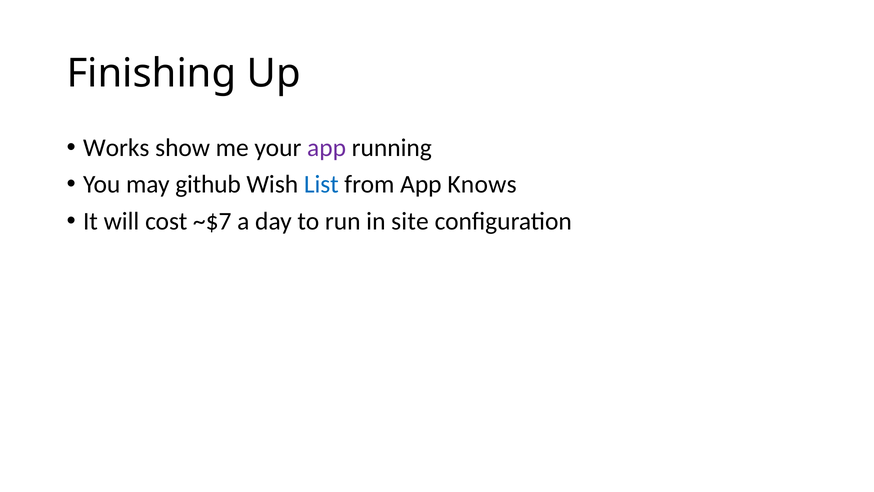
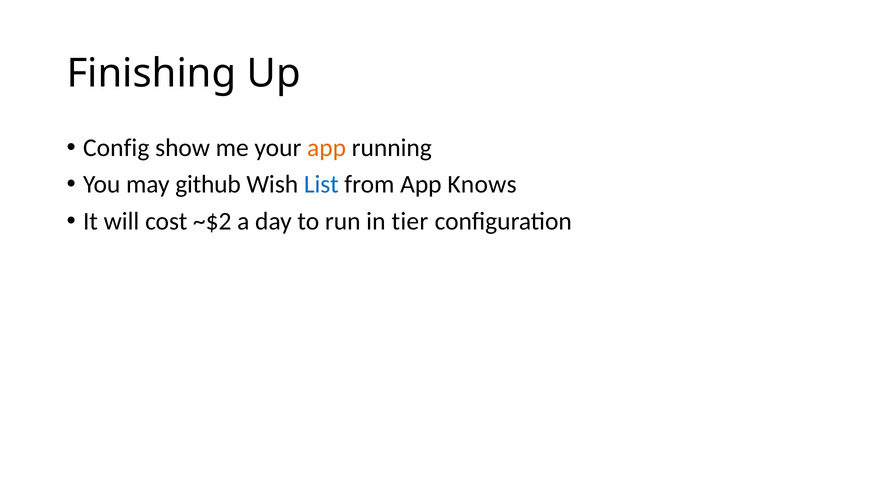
Works: Works -> Config
app at (327, 148) colour: purple -> orange
~$7: ~$7 -> ~$2
site: site -> tier
